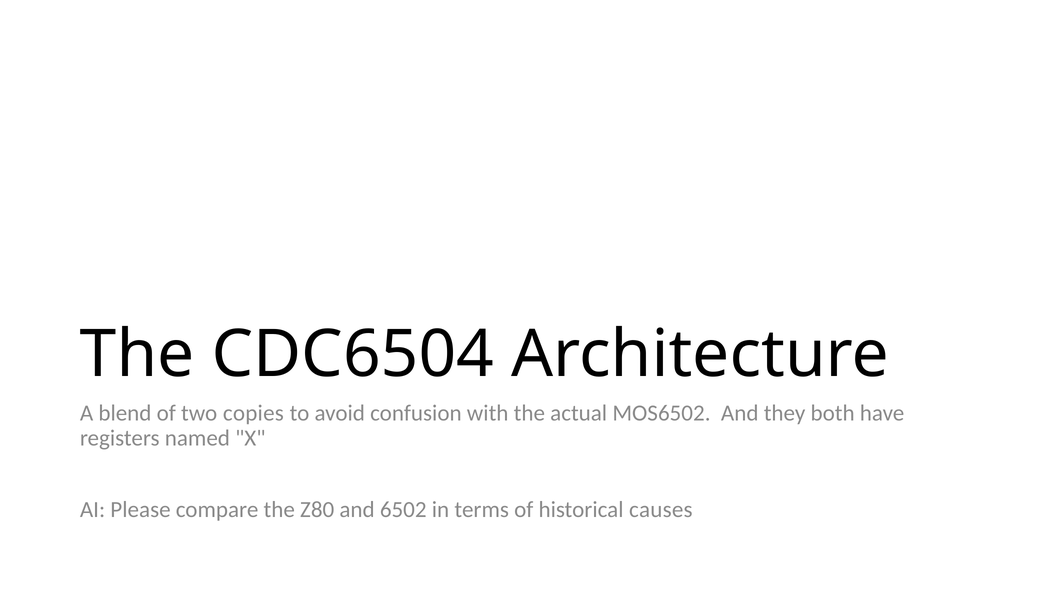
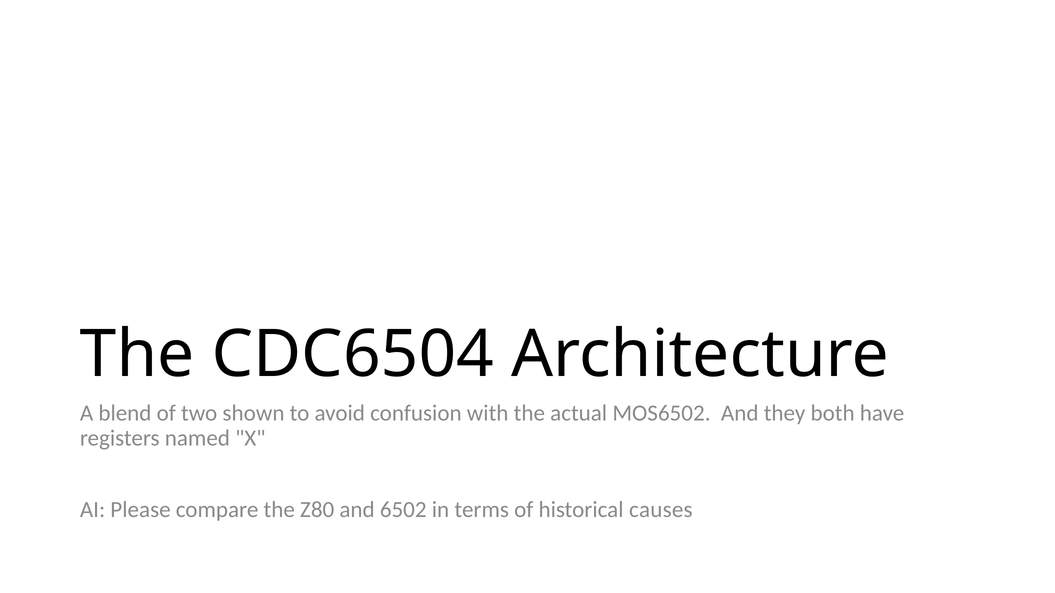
copies: copies -> shown
